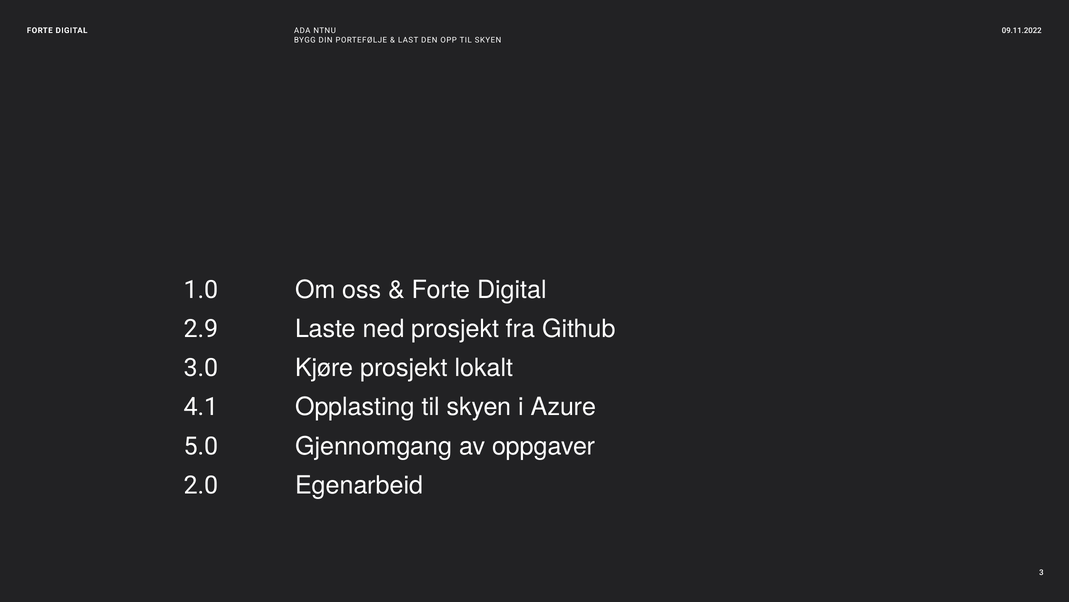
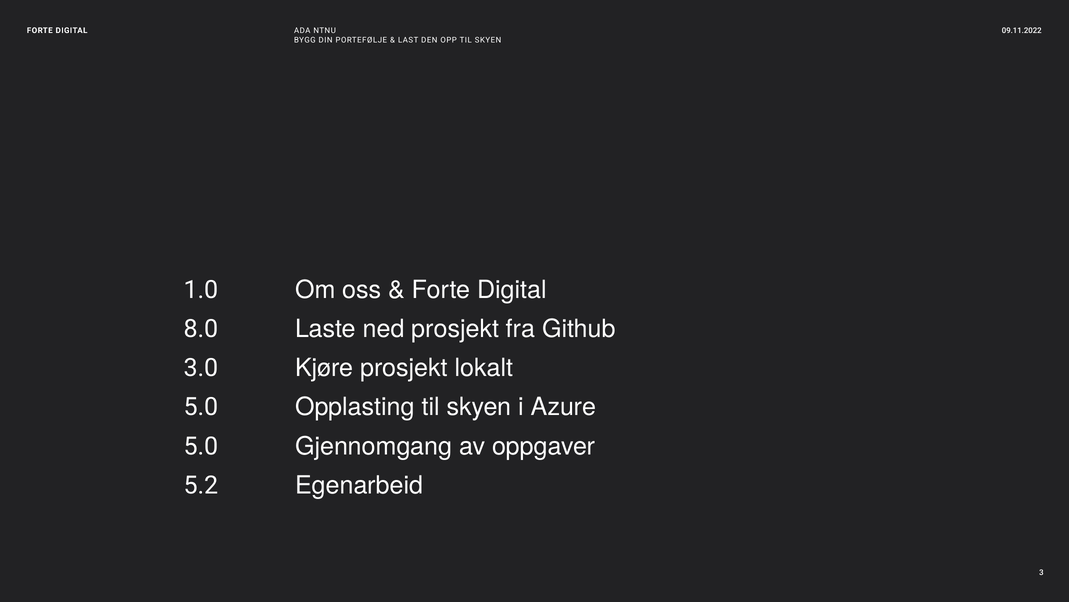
2.9: 2.9 -> 8.0
4.1 at (201, 407): 4.1 -> 5.0
2.0: 2.0 -> 5.2
